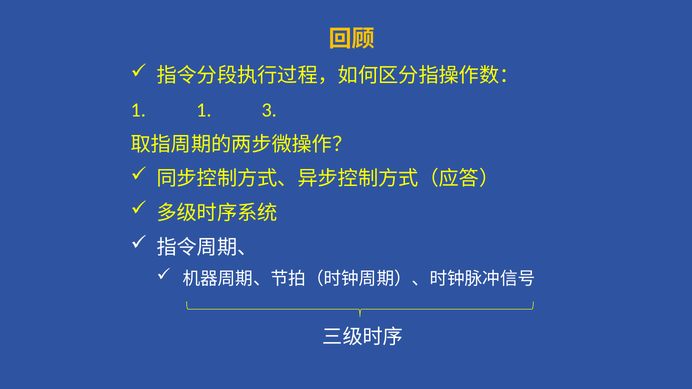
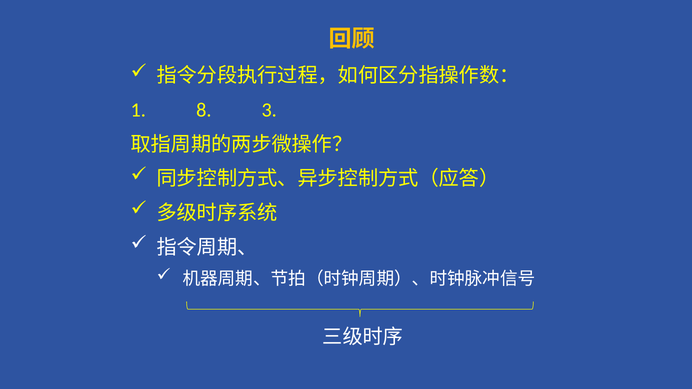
1 at (204, 110): 1 -> 8
